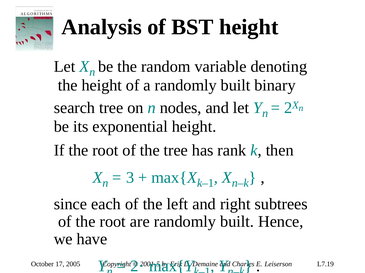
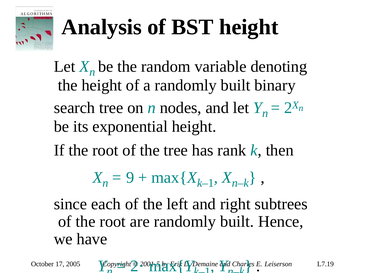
3: 3 -> 9
